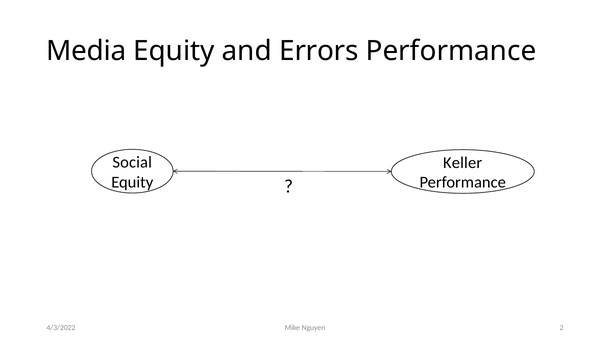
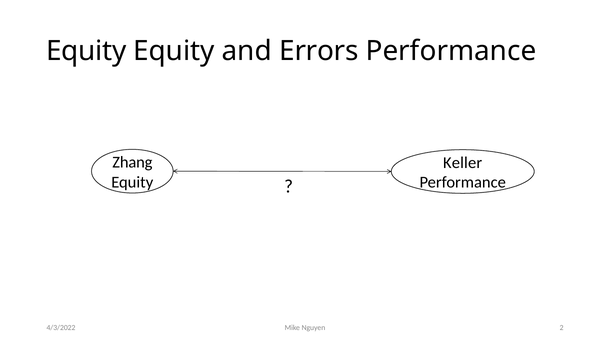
Media at (86, 51): Media -> Equity
Social: Social -> Zhang
